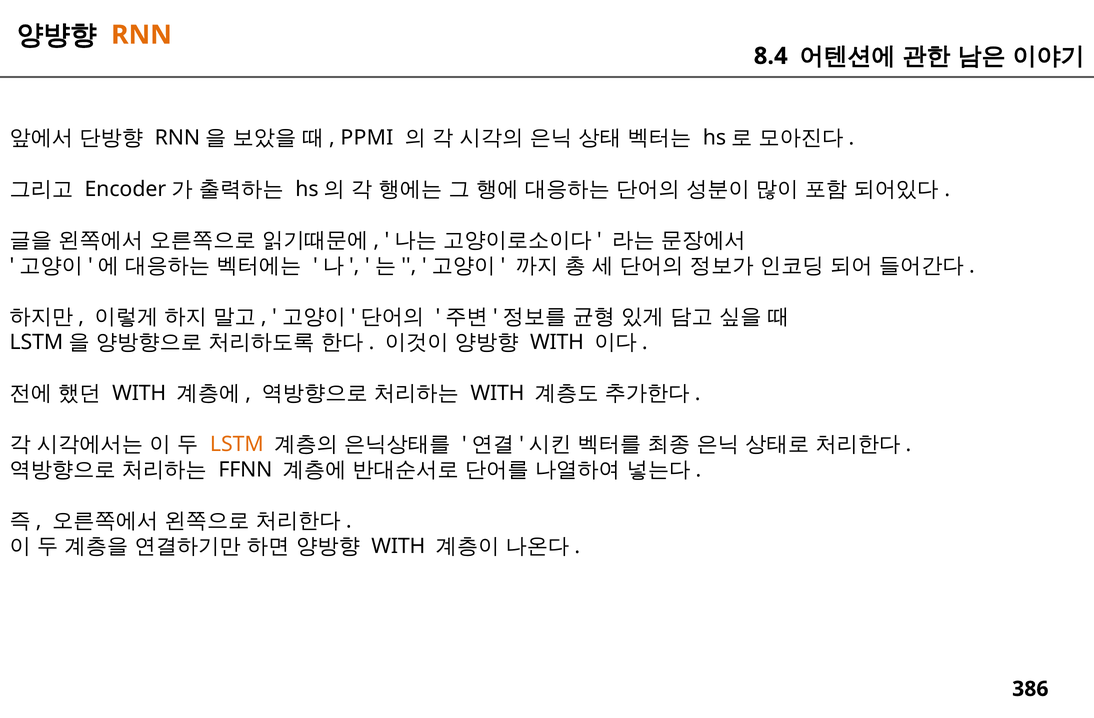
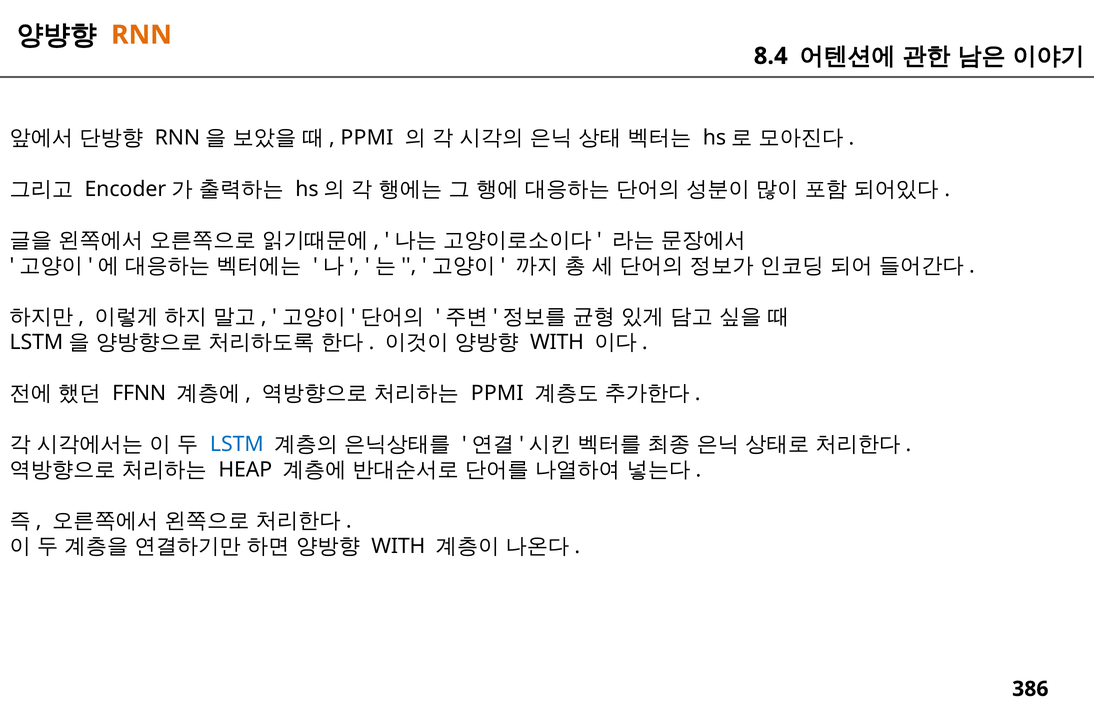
WITH at (139, 393): WITH -> FFNN
WITH at (497, 393): WITH -> PPMI
LSTM colour: orange -> blue
FFNN: FFNN -> HEAP
